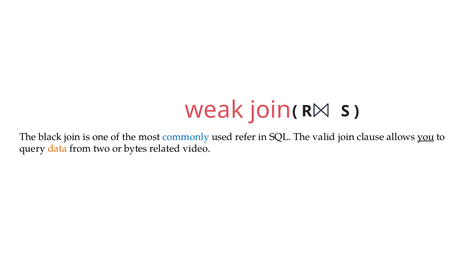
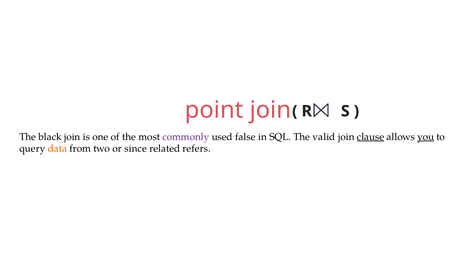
weak: weak -> point
commonly colour: blue -> purple
refer: refer -> false
clause underline: none -> present
bytes: bytes -> since
video: video -> refers
